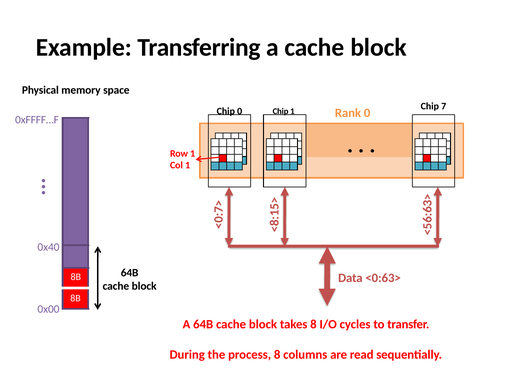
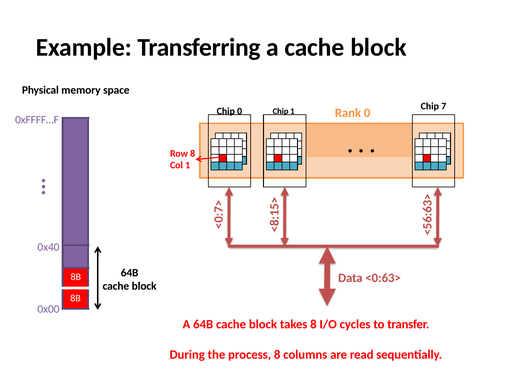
Row 1: 1 -> 8
